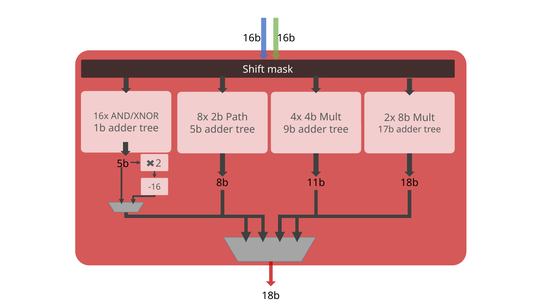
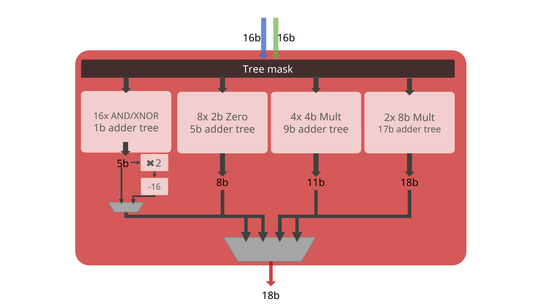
Shift at (254, 69): Shift -> Tree
Path: Path -> Zero
